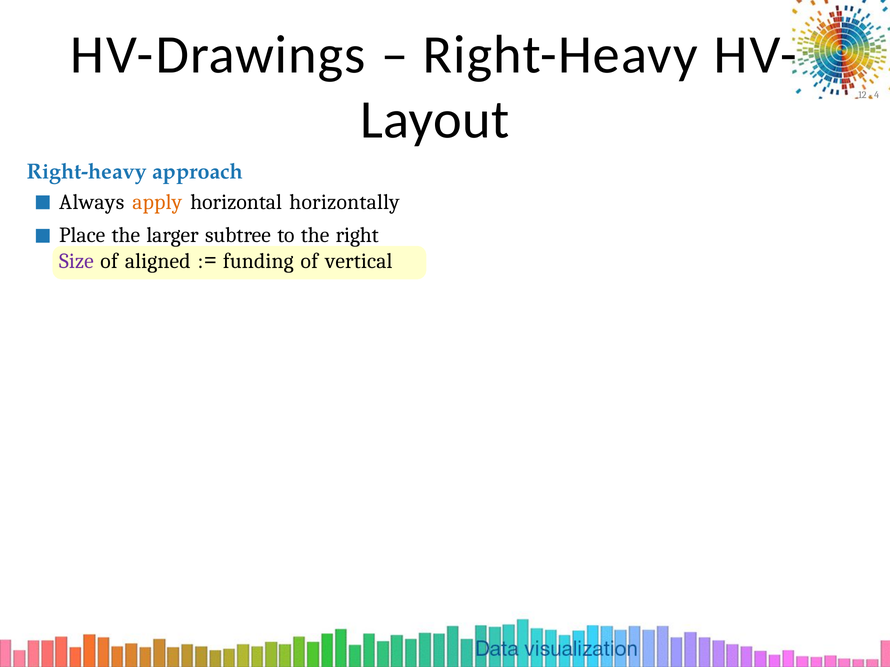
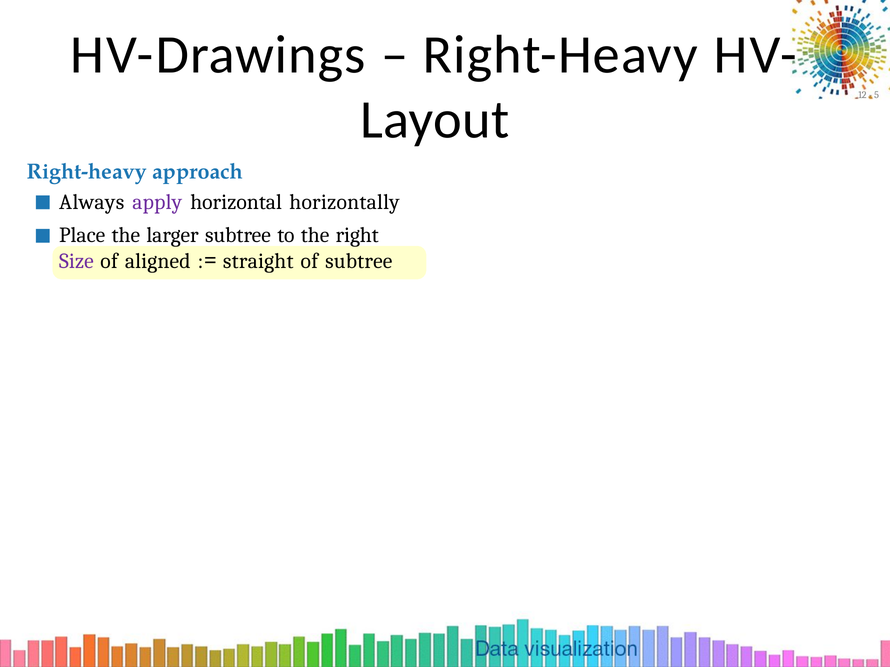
4: 4 -> 5
apply colour: orange -> purple
funding: funding -> straight
of vertical: vertical -> subtree
